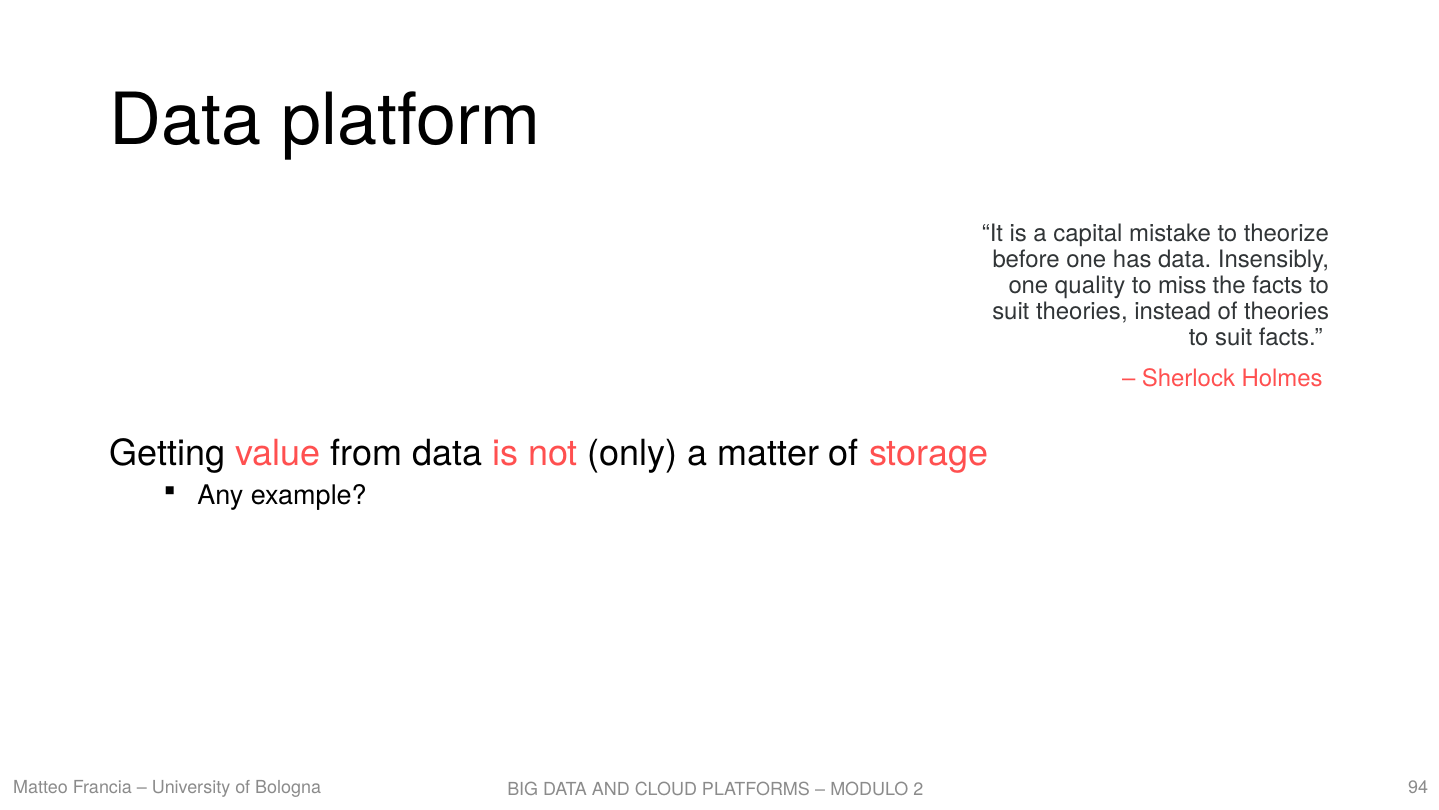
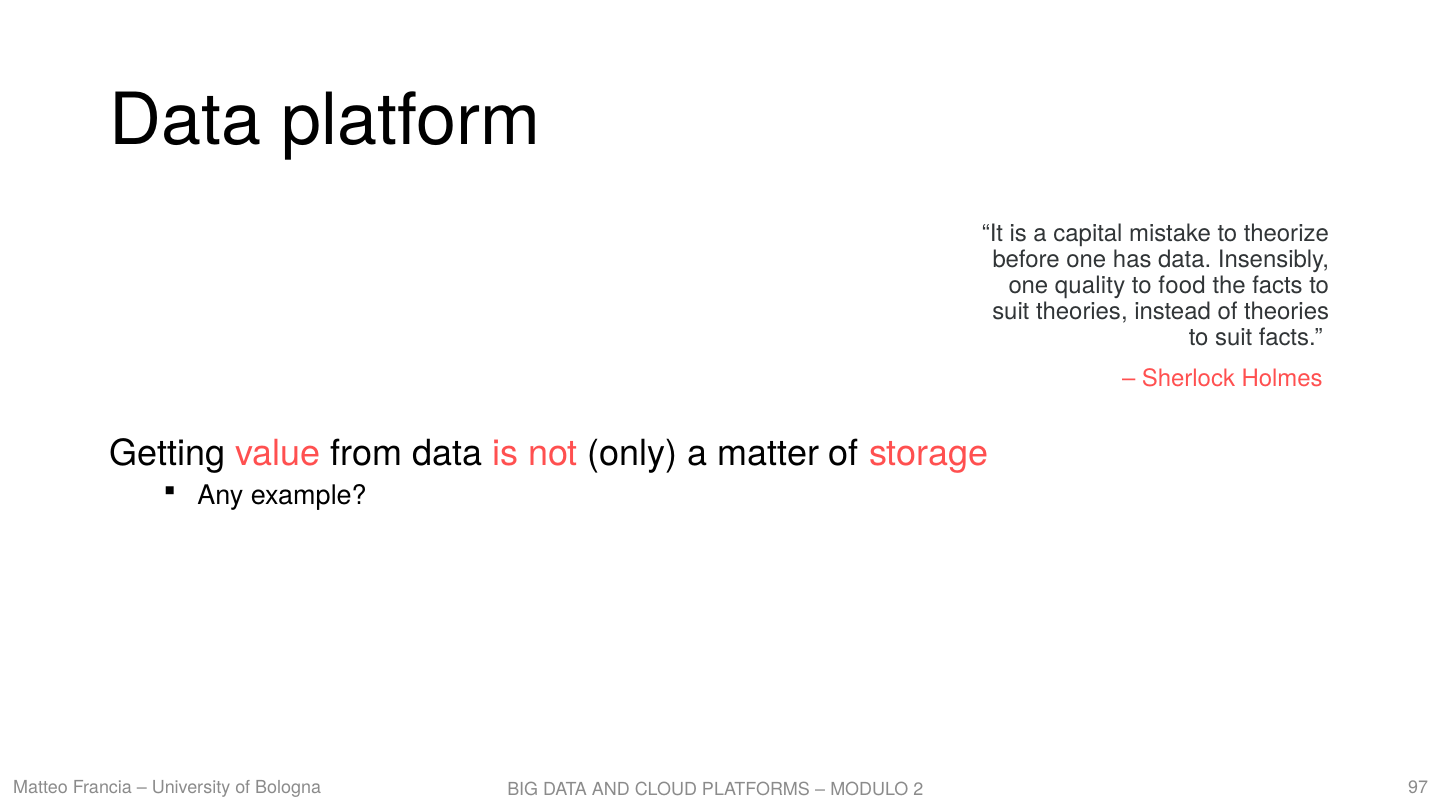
miss: miss -> food
94: 94 -> 97
